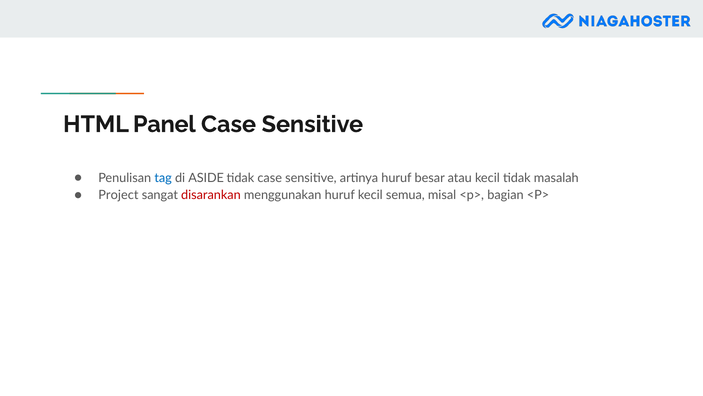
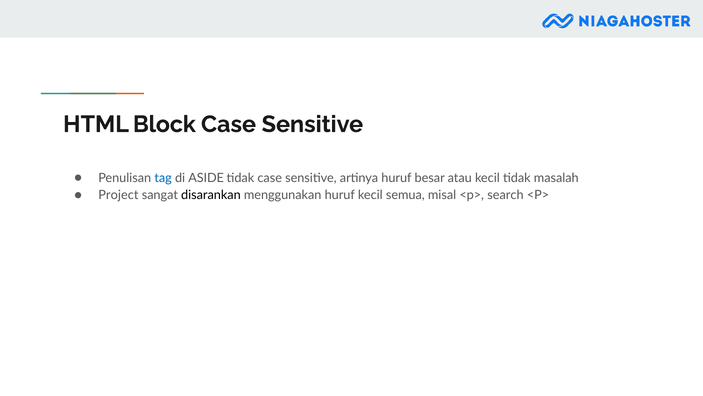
Panel: Panel -> Block
disarankan colour: red -> black
bagian: bagian -> search
